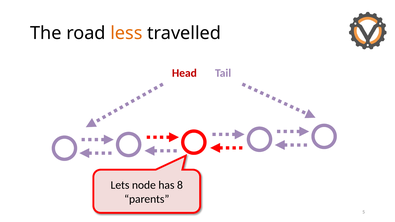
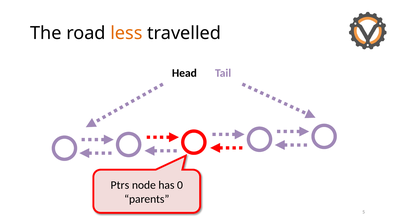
Head colour: red -> black
Lets: Lets -> Ptrs
8: 8 -> 0
